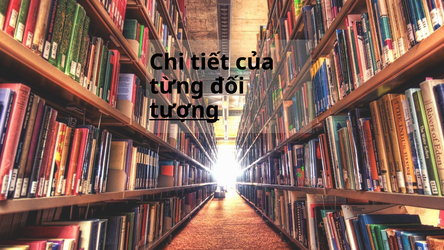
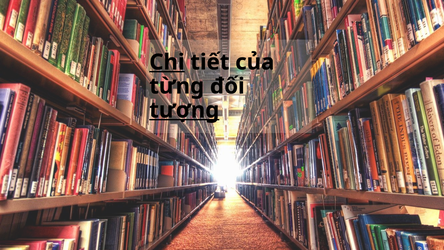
Chi underline: none -> present
